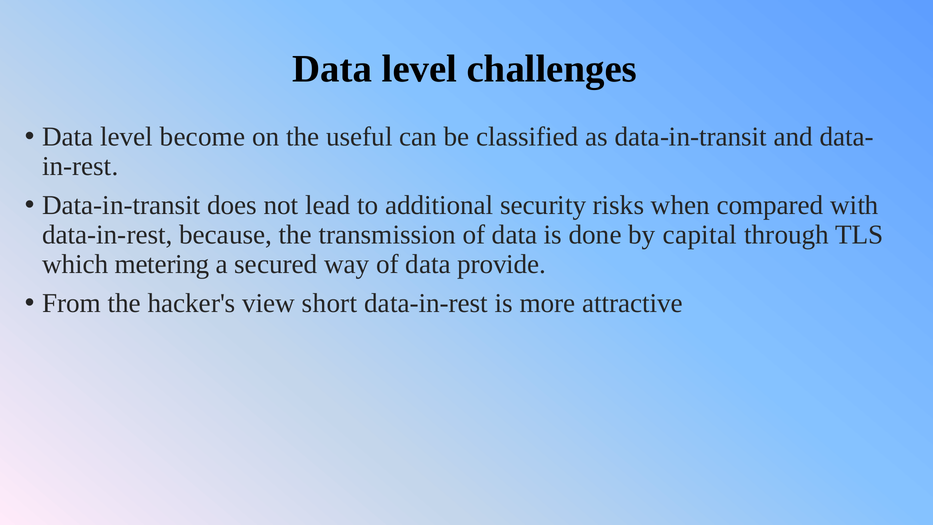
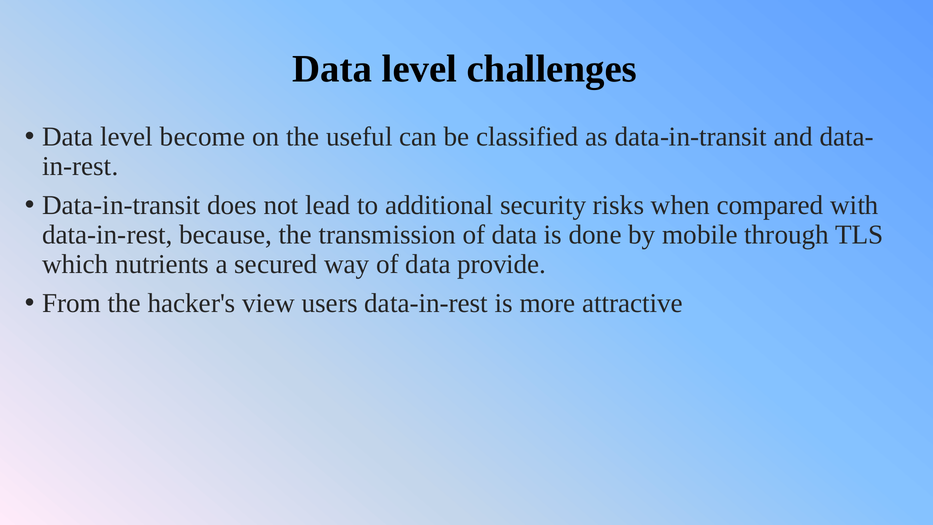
capital: capital -> mobile
metering: metering -> nutrients
short: short -> users
